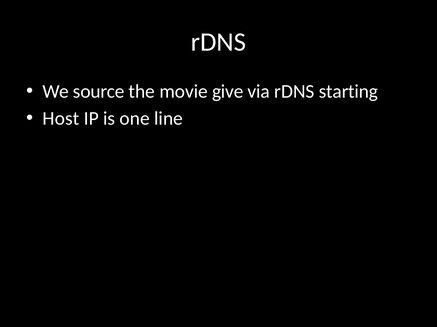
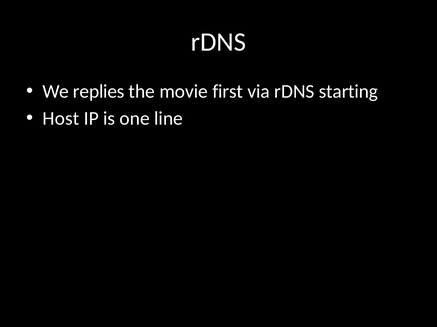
source: source -> replies
give: give -> first
